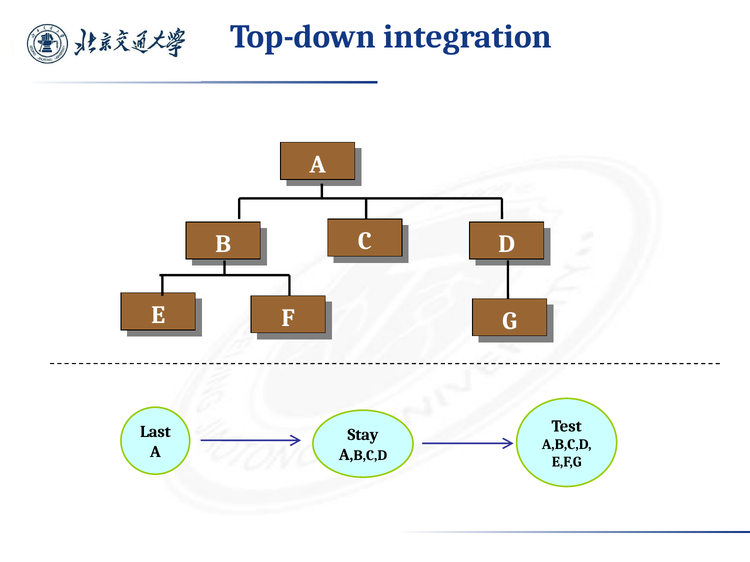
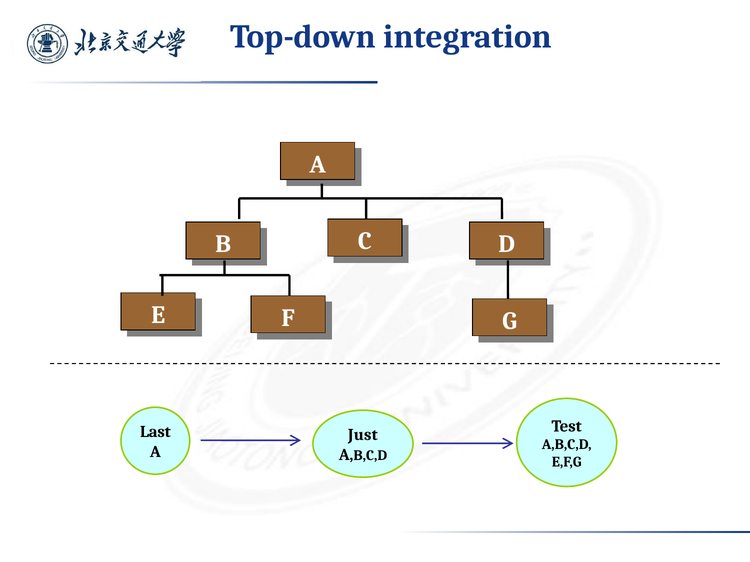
Stay: Stay -> Just
